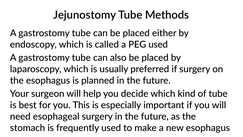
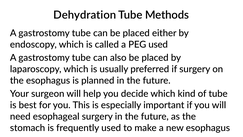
Jejunostomy: Jejunostomy -> Dehydration
